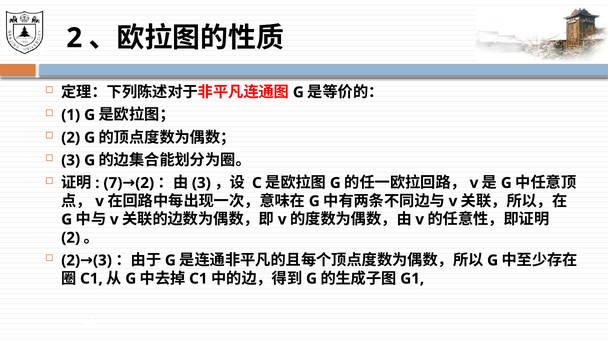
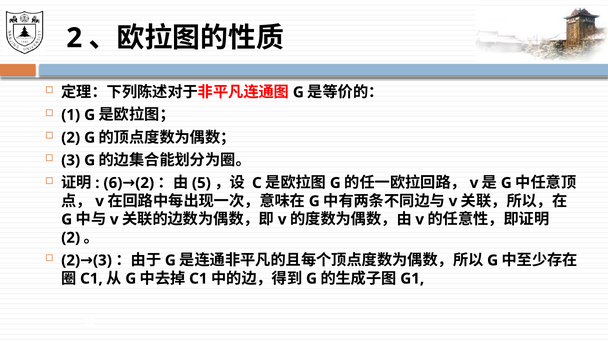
3 at (201, 183): 3 -> 5
7: 7 -> 6
